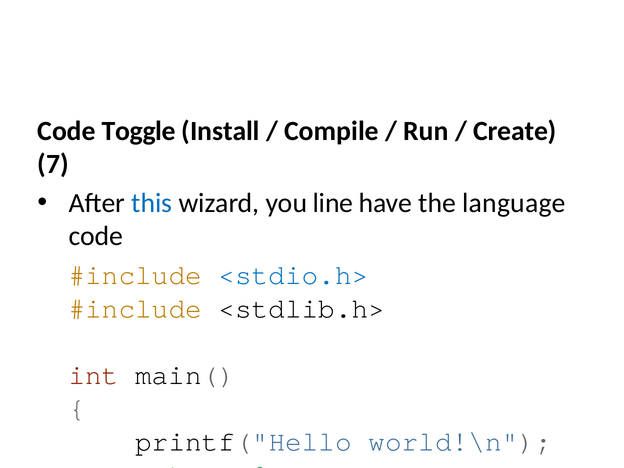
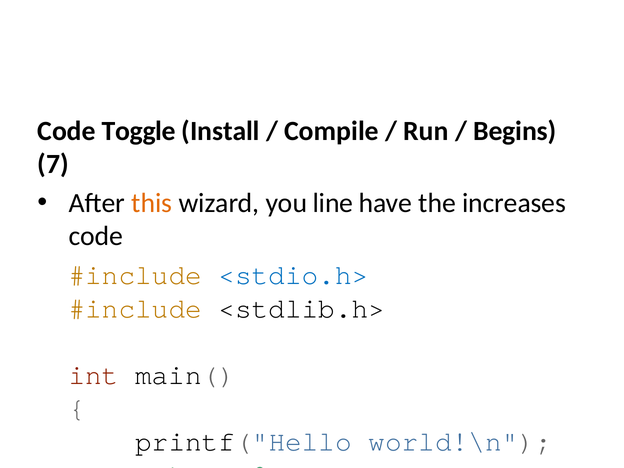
Create: Create -> Begins
this colour: blue -> orange
language: language -> increases
